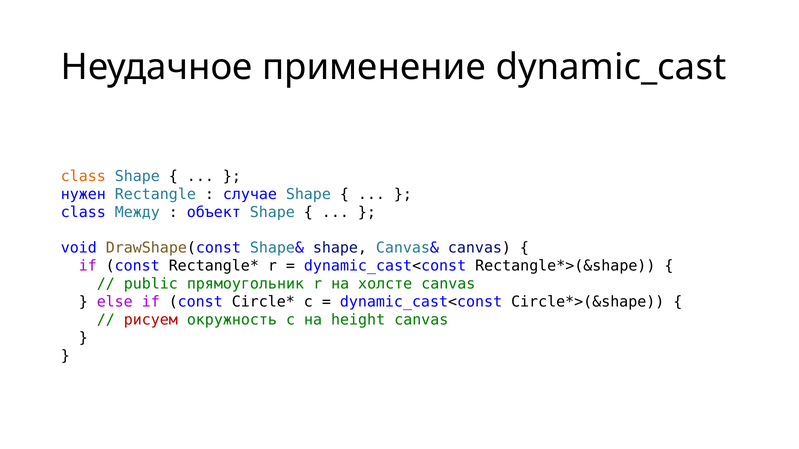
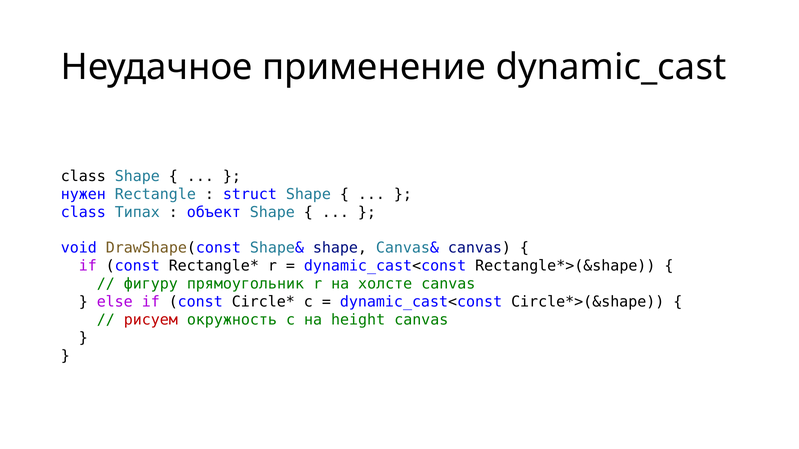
class at (83, 176) colour: orange -> black
случае: случае -> struct
Между: Между -> Типах
public: public -> фигуру
